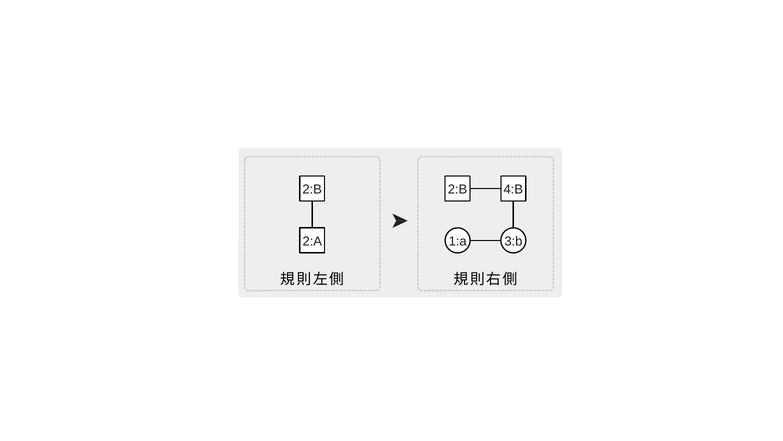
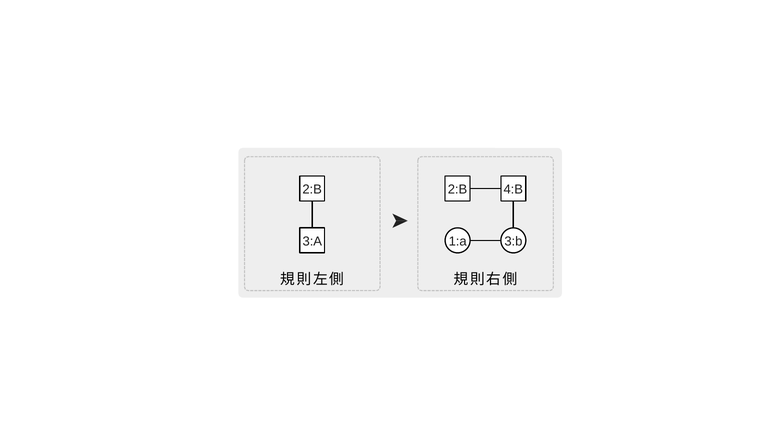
2:A: 2:A -> 3:A
